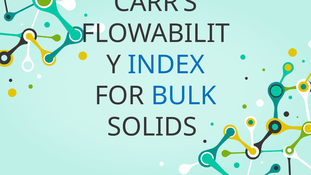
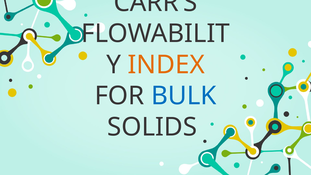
INDEX colour: blue -> orange
